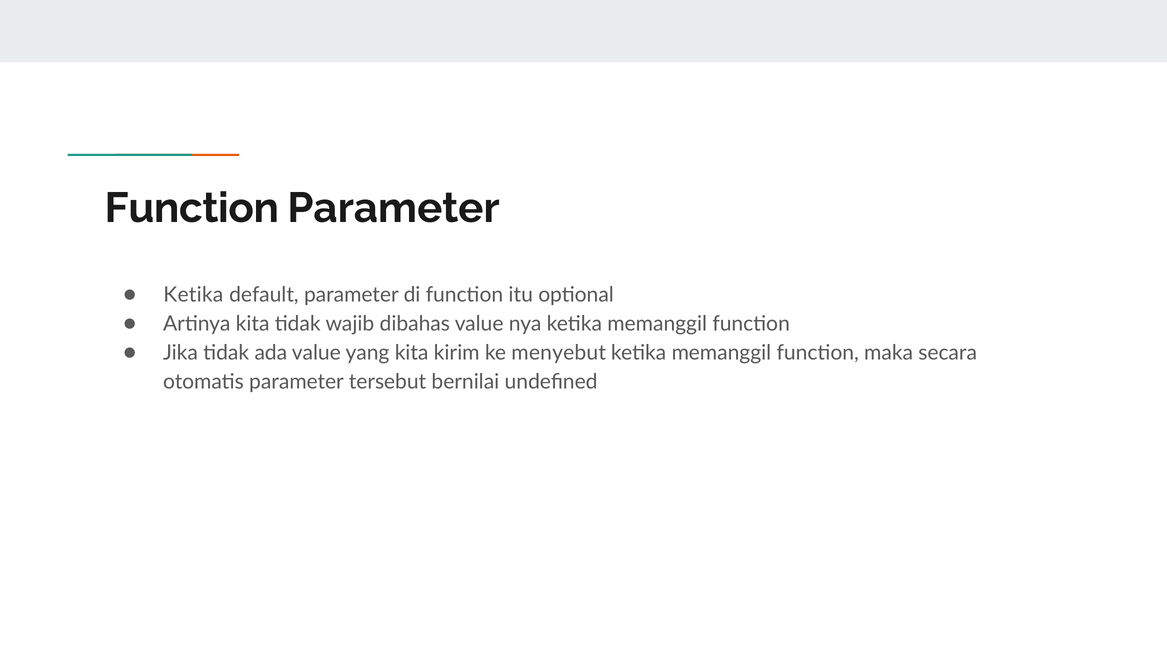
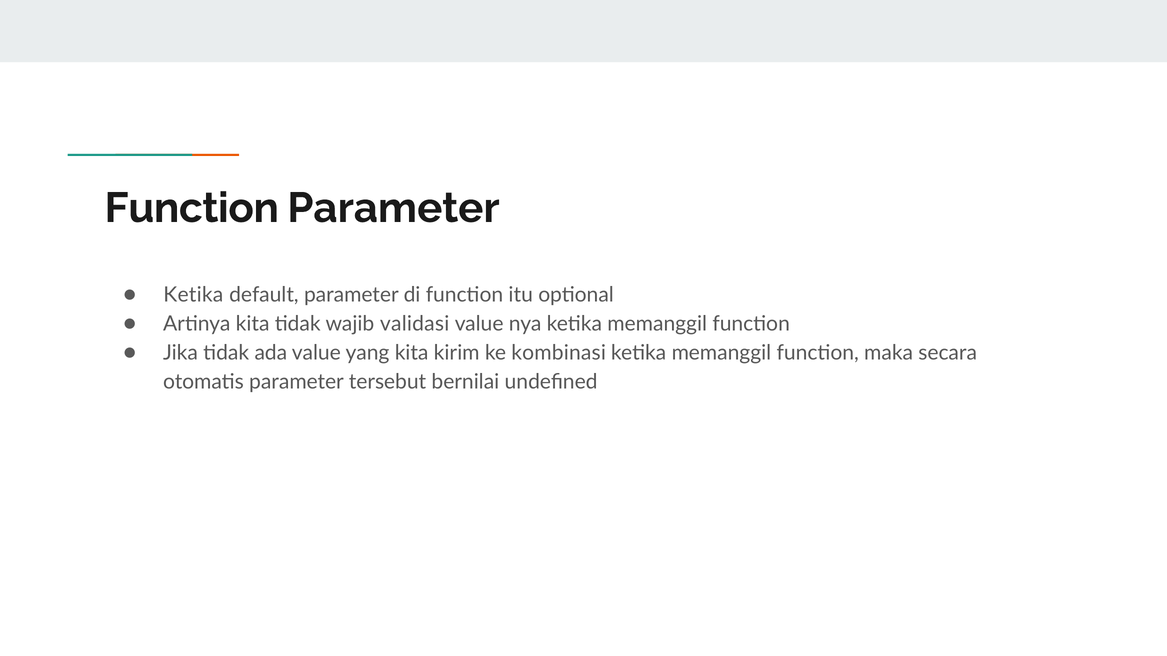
dibahas: dibahas -> validasi
menyebut: menyebut -> kombinasi
